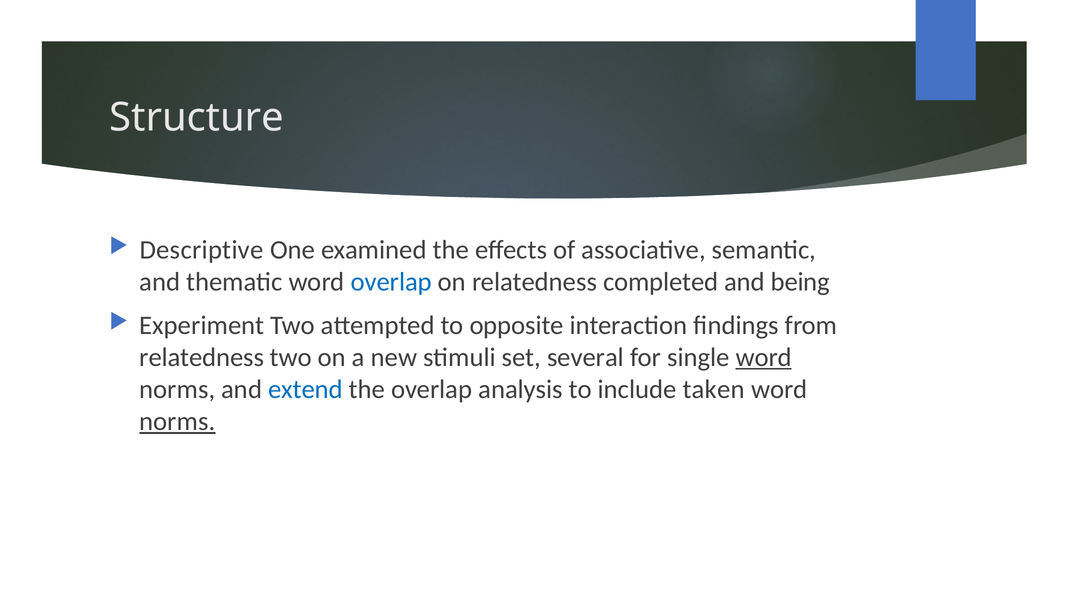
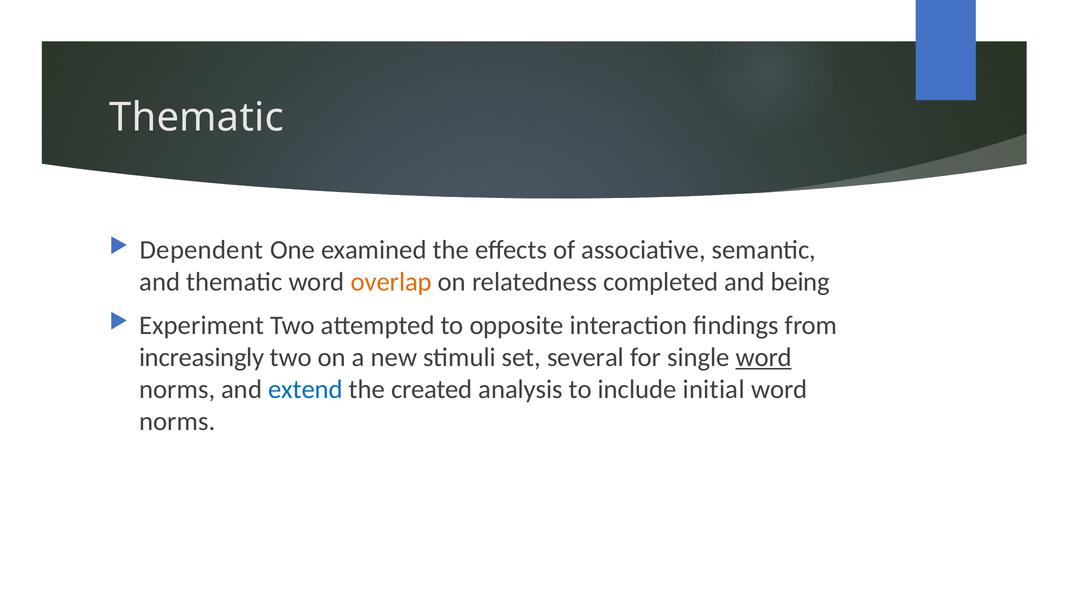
Structure at (197, 118): Structure -> Thematic
Descriptive: Descriptive -> Dependent
overlap at (391, 282) colour: blue -> orange
relatedness at (202, 358): relatedness -> increasingly
the overlap: overlap -> created
taken: taken -> initial
norms at (177, 422) underline: present -> none
